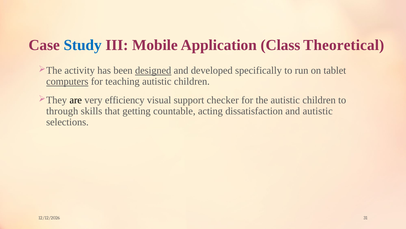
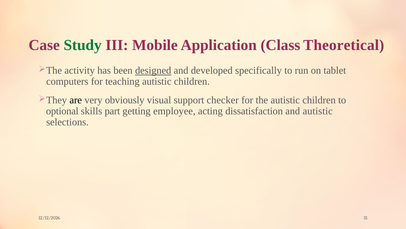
Study colour: blue -> green
computers underline: present -> none
efficiency: efficiency -> obviously
through: through -> optional
that: that -> part
countable: countable -> employee
